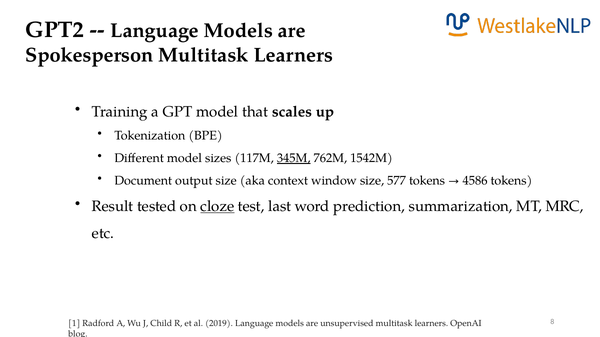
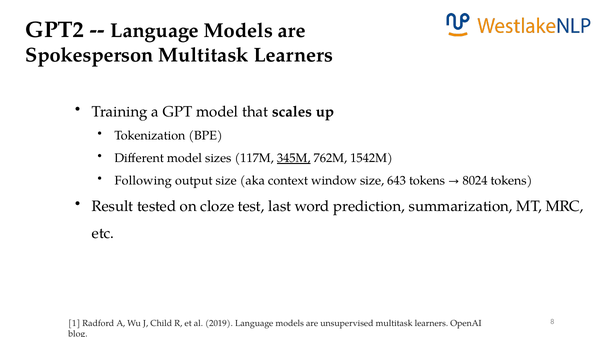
Document: Document -> Following
577: 577 -> 643
4586: 4586 -> 8024
cloze underline: present -> none
